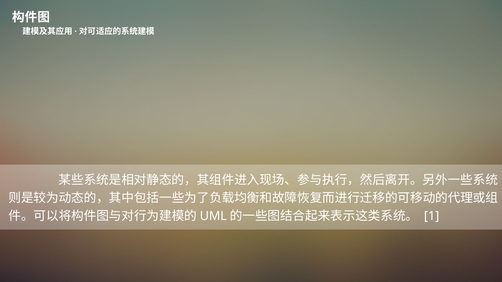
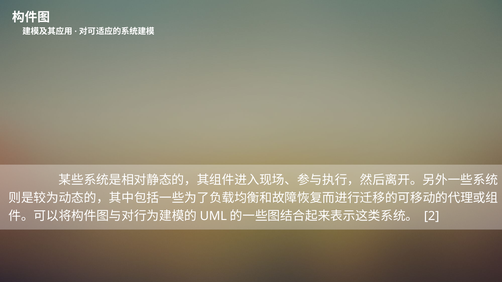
1: 1 -> 2
